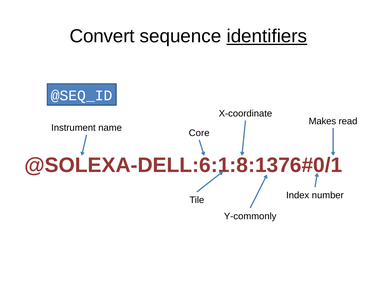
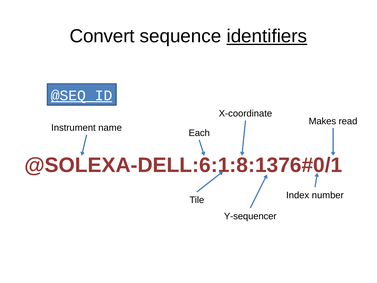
@SEQ_ID underline: none -> present
Core: Core -> Each
Y-commonly: Y-commonly -> Y-sequencer
